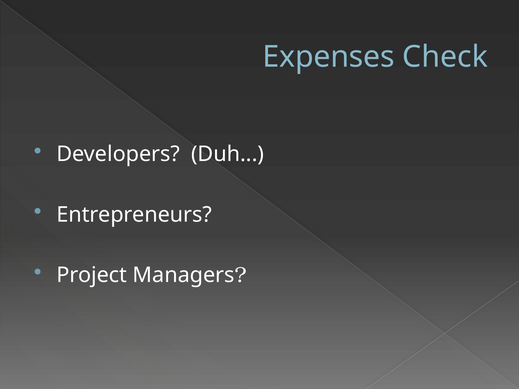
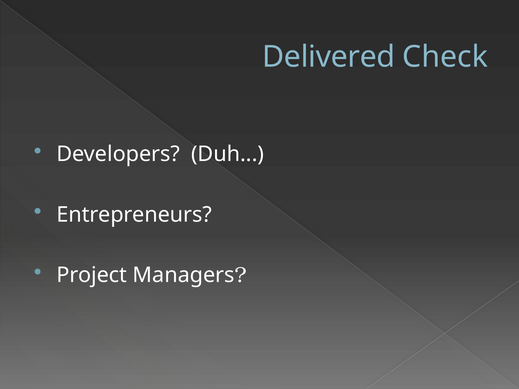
Expenses: Expenses -> Delivered
